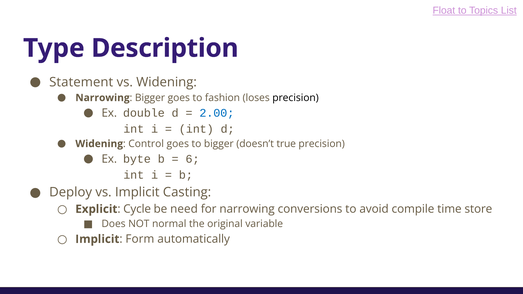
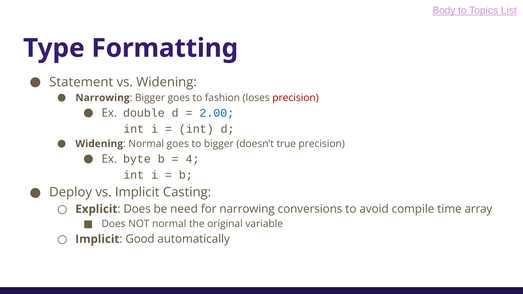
Float: Float -> Body
Description: Description -> Formatting
precision at (296, 98) colour: black -> red
Widening Control: Control -> Normal
6: 6 -> 4
Explicit Cycle: Cycle -> Does
store: store -> array
Form: Form -> Good
